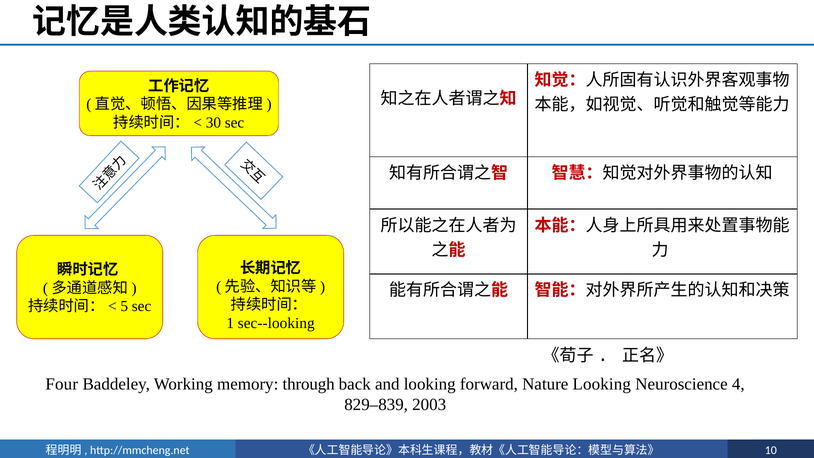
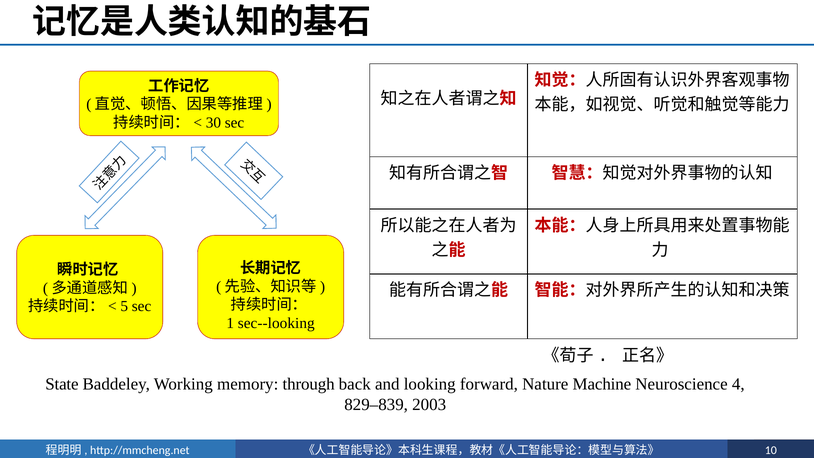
Four: Four -> State
Nature Looking: Looking -> Machine
